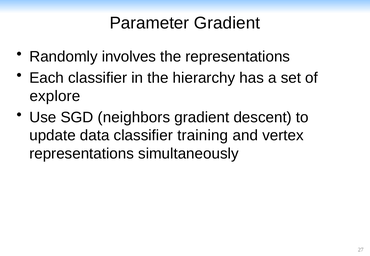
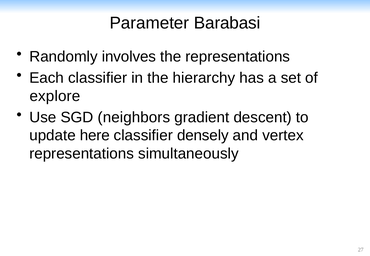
Parameter Gradient: Gradient -> Barabasi
data: data -> here
training: training -> densely
